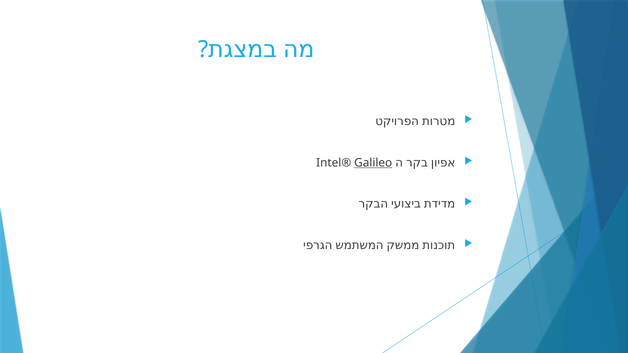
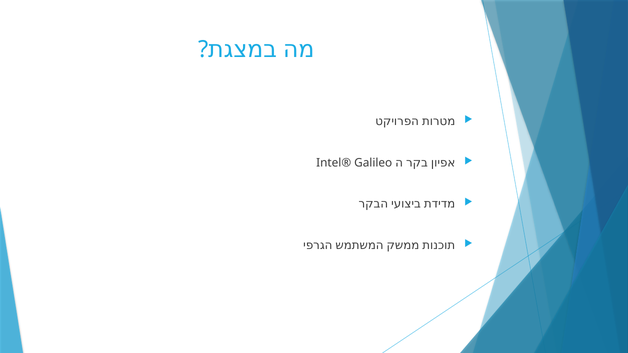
Galileo underline: present -> none
